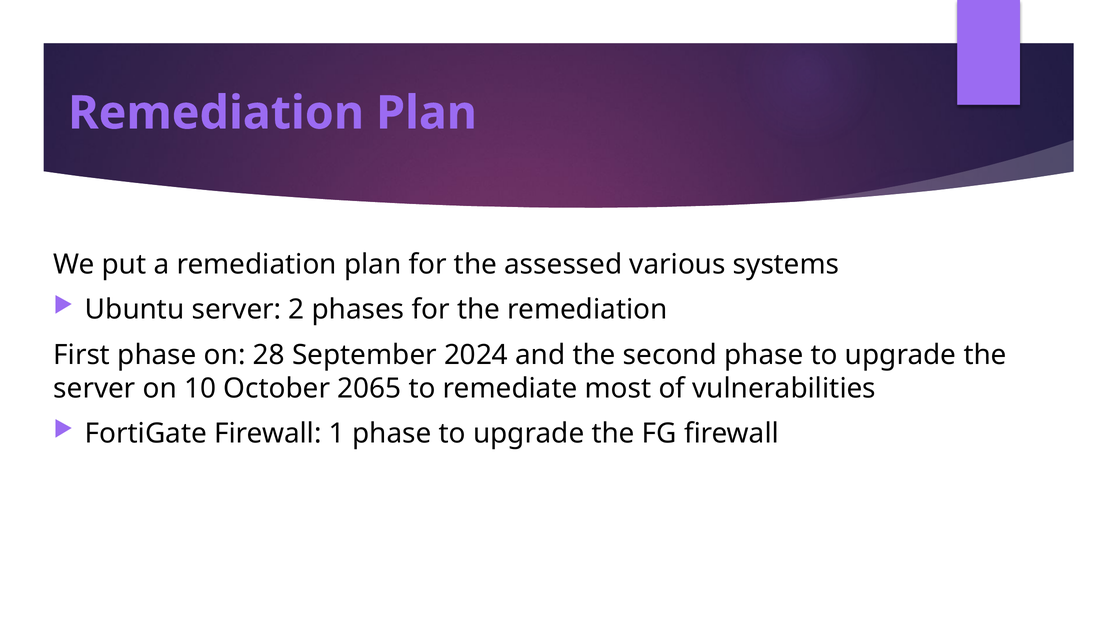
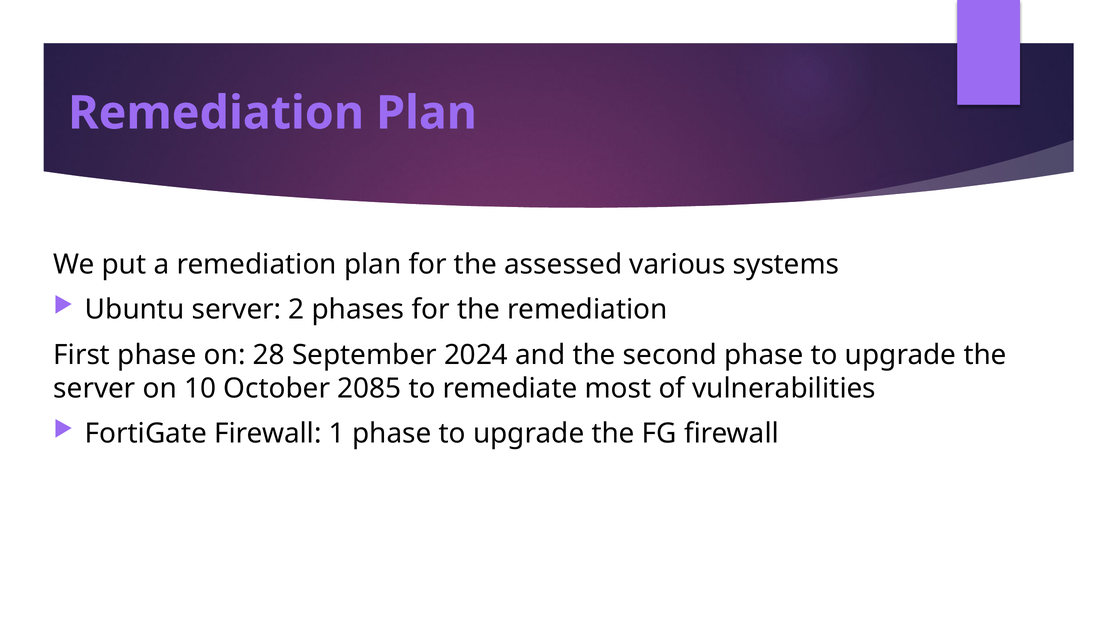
2065: 2065 -> 2085
